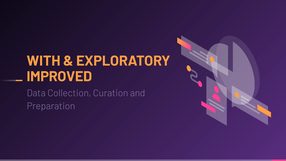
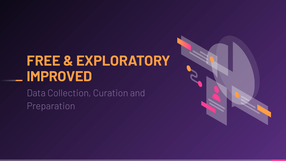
WITH: WITH -> FREE
